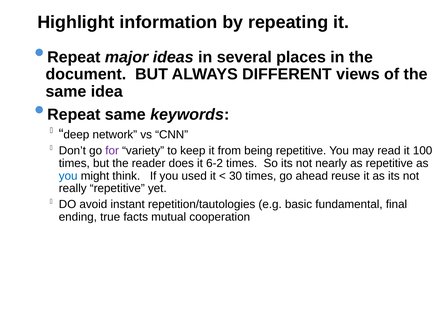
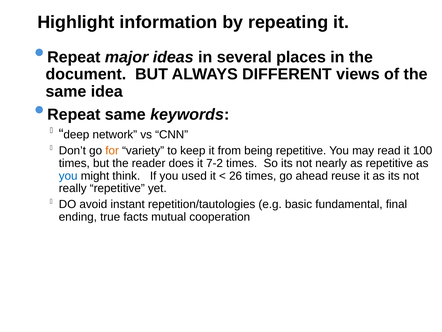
for colour: purple -> orange
6-2: 6-2 -> 7-2
30: 30 -> 26
